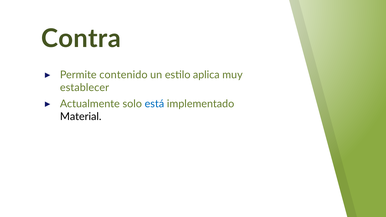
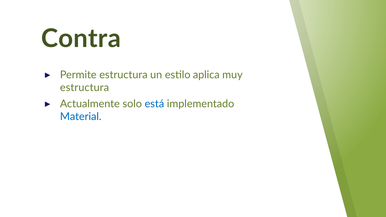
Permite contenido: contenido -> estructura
establecer at (85, 88): establecer -> estructura
Material colour: black -> blue
